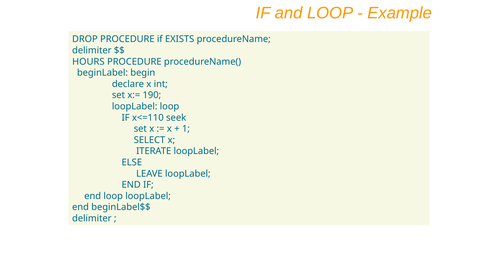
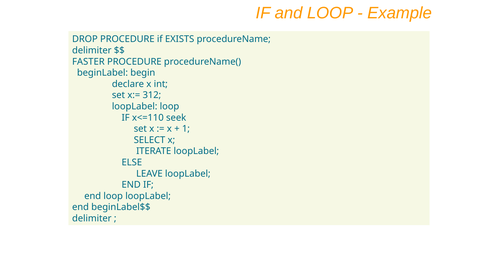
HOURS: HOURS -> FASTER
190: 190 -> 312
